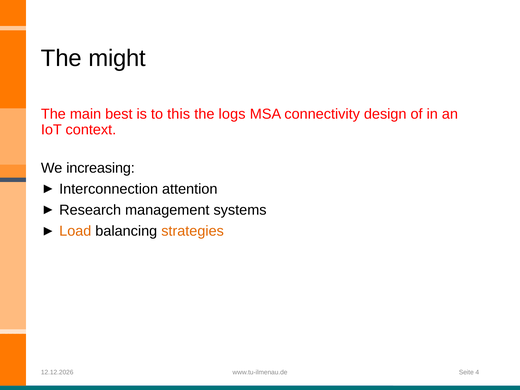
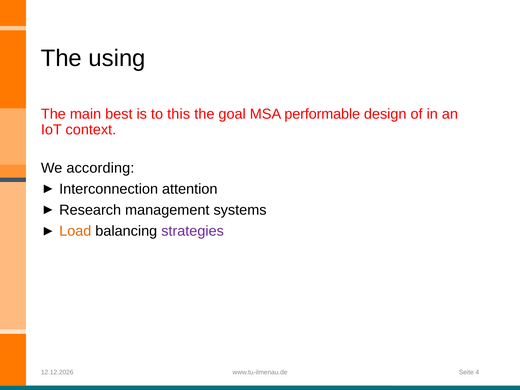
might: might -> using
logs: logs -> goal
connectivity: connectivity -> performable
increasing: increasing -> according
strategies colour: orange -> purple
